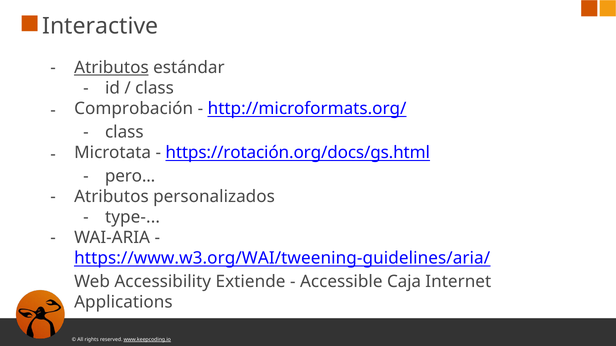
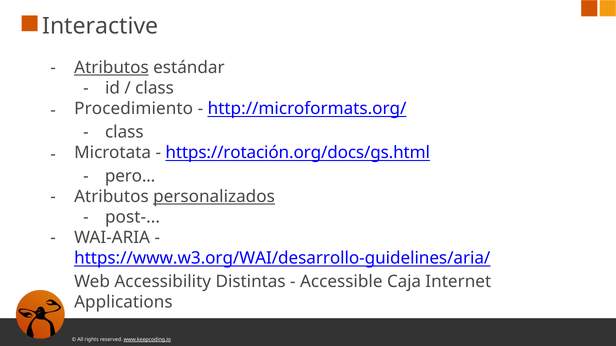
Comprobación: Comprobación -> Procedimiento
personalizados underline: none -> present
type-: type- -> post-
https://www.w3.org/WAI/tweening-guidelines/aria/: https://www.w3.org/WAI/tweening-guidelines/aria/ -> https://www.w3.org/WAI/desarrollo-guidelines/aria/
Extiende: Extiende -> Distintas
